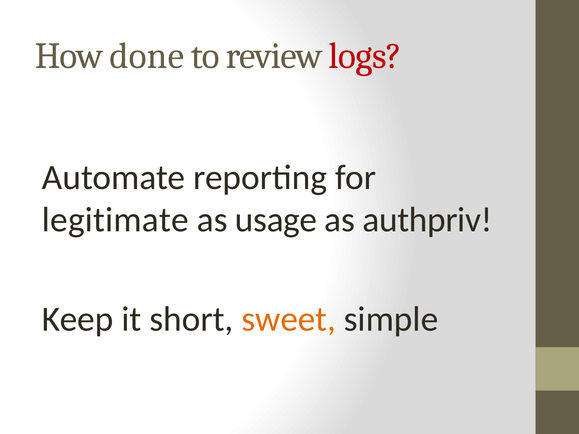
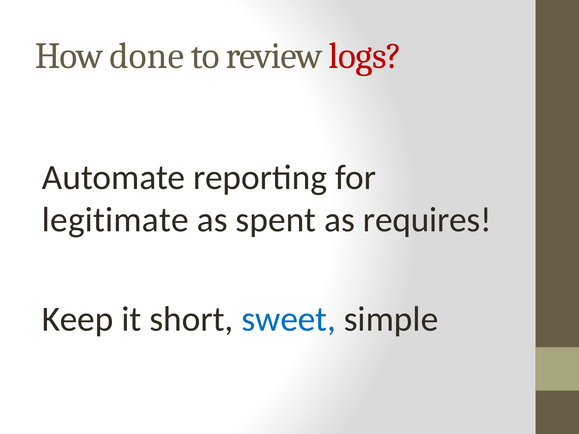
usage: usage -> spent
authpriv: authpriv -> requires
sweet colour: orange -> blue
